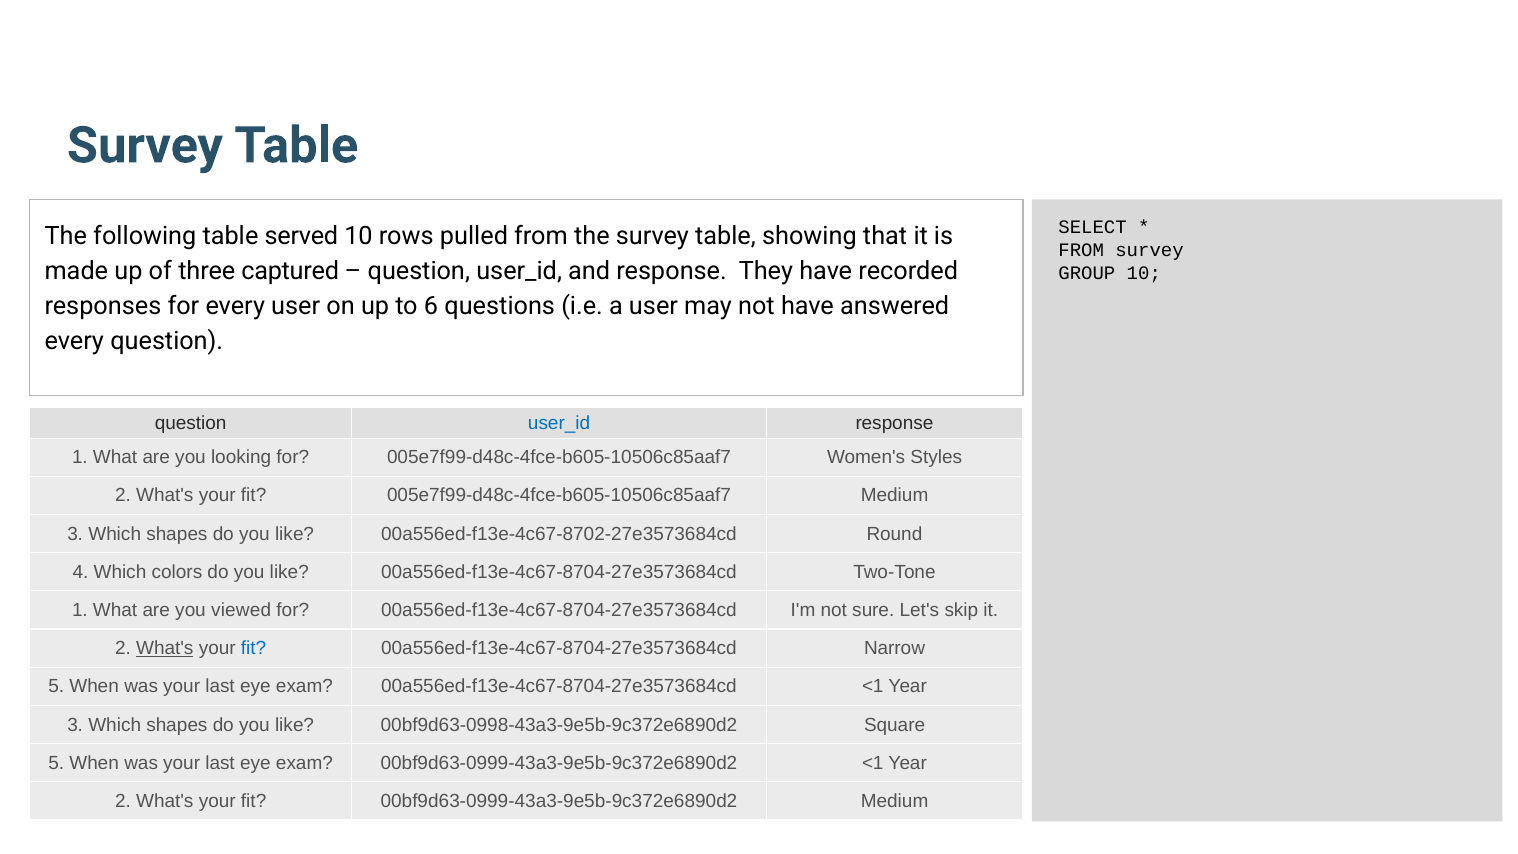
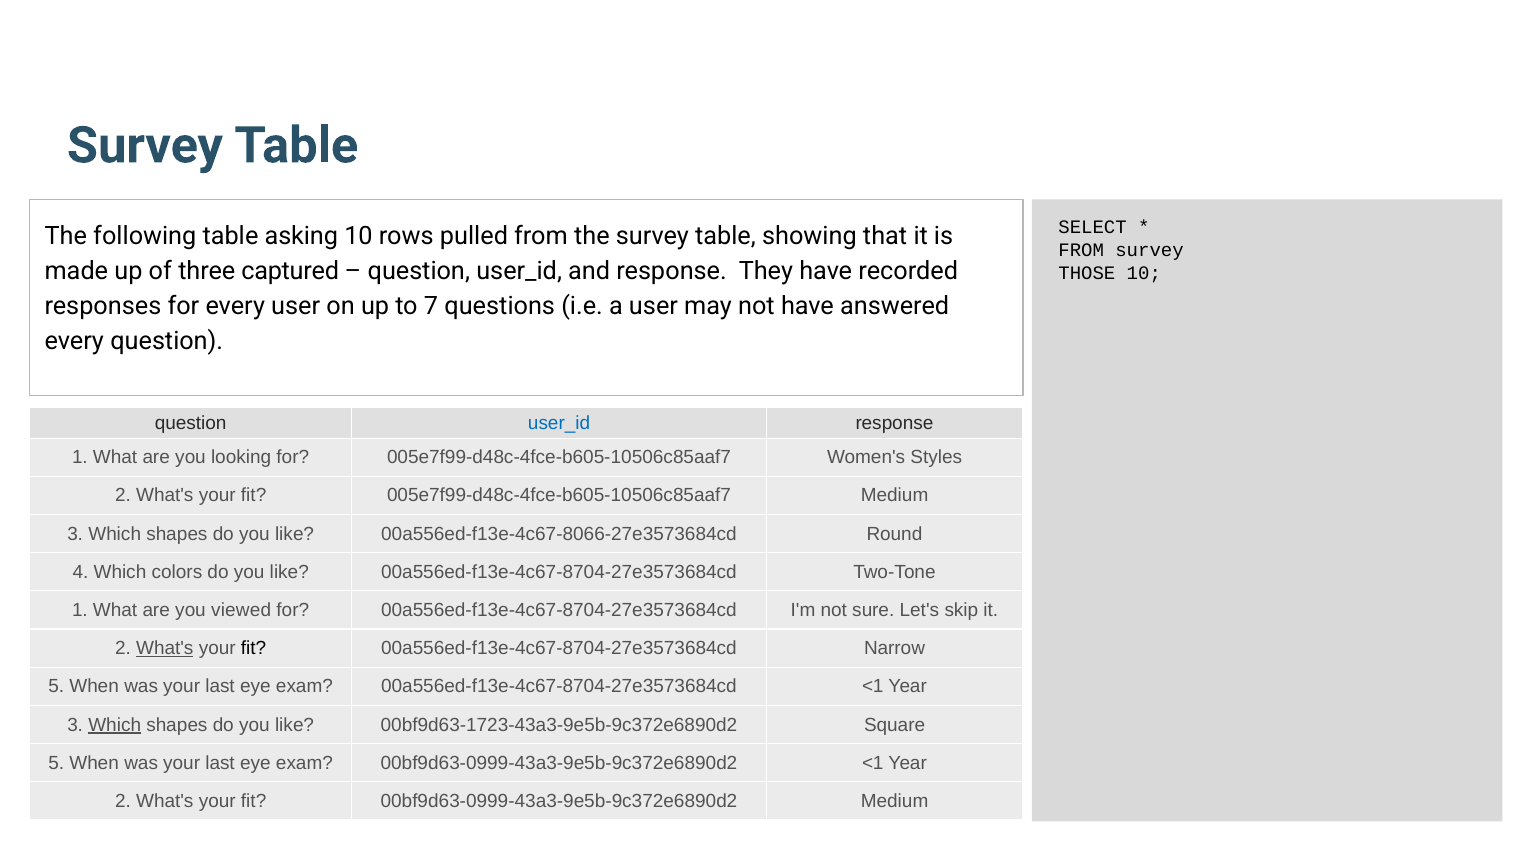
served: served -> asking
GROUP: GROUP -> THOSE
6: 6 -> 7
00a556ed-f13e-4c67-8702-27e3573684cd: 00a556ed-f13e-4c67-8702-27e3573684cd -> 00a556ed-f13e-4c67-8066-27e3573684cd
fit at (254, 648) colour: blue -> black
Which at (115, 725) underline: none -> present
00bf9d63-0998-43a3-9e5b-9c372e6890d2: 00bf9d63-0998-43a3-9e5b-9c372e6890d2 -> 00bf9d63-1723-43a3-9e5b-9c372e6890d2
